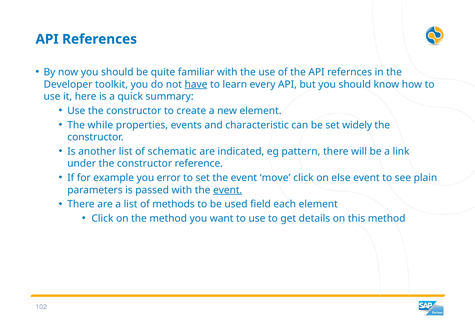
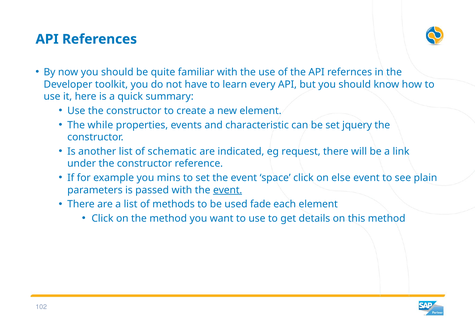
have underline: present -> none
widely: widely -> jquery
pattern: pattern -> request
error: error -> mins
move: move -> space
field: field -> fade
